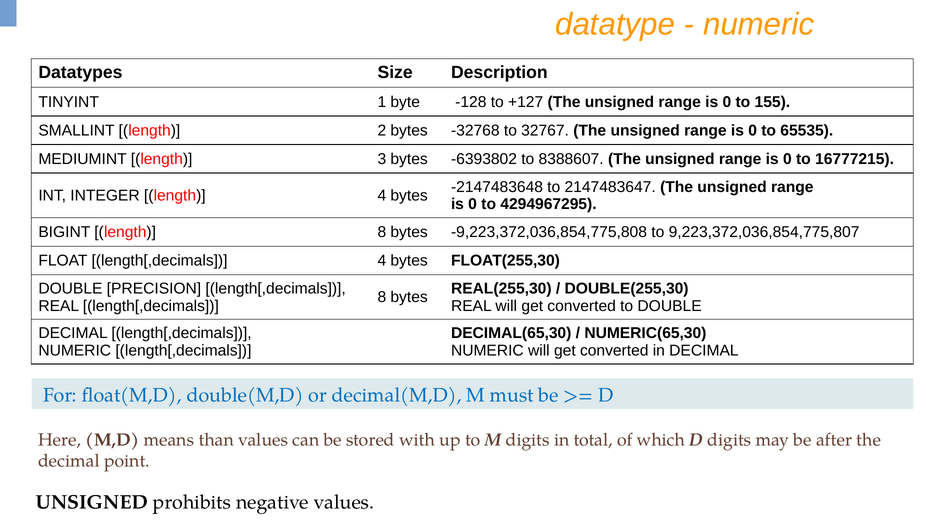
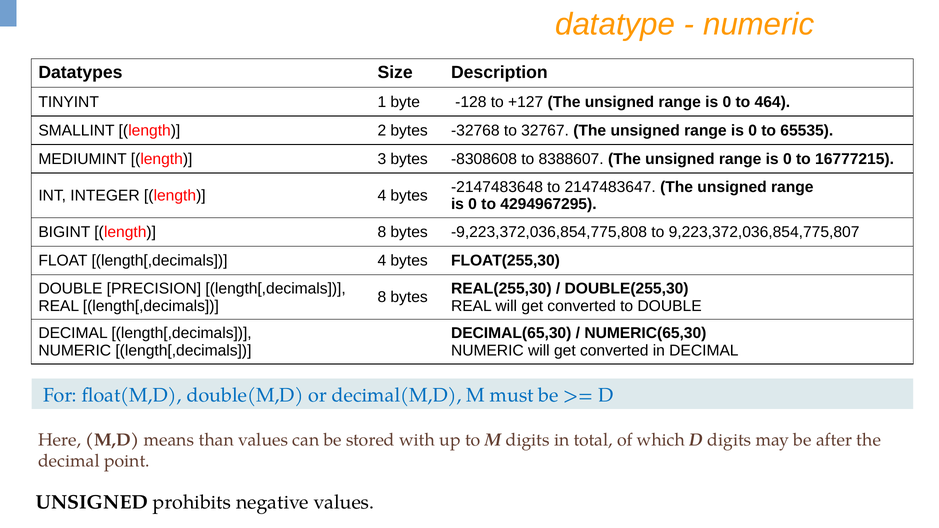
155: 155 -> 464
-6393802: -6393802 -> -8308608
